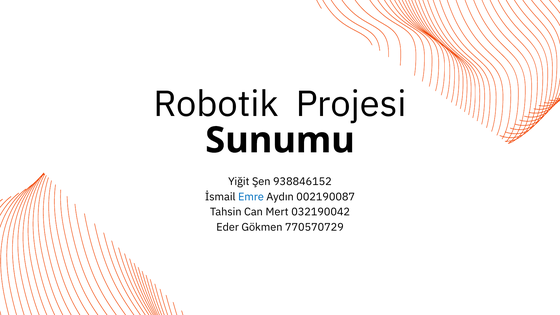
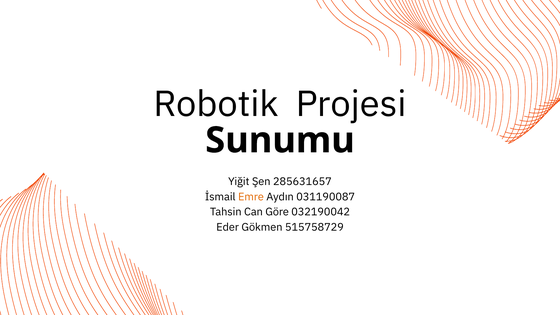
938846152: 938846152 -> 285631657
Emre colour: blue -> orange
002190087: 002190087 -> 031190087
Mert: Mert -> Göre
770570729: 770570729 -> 515758729
